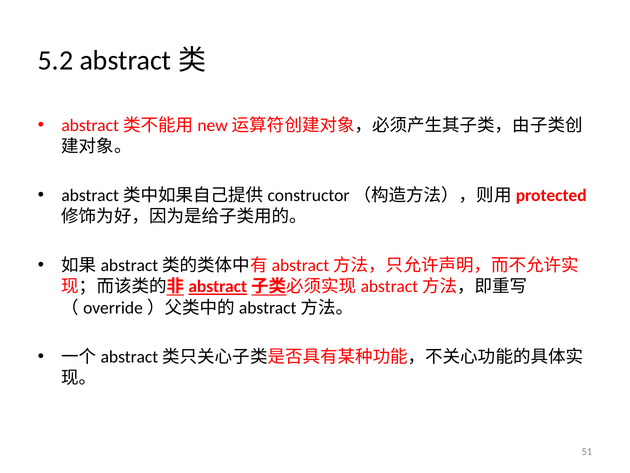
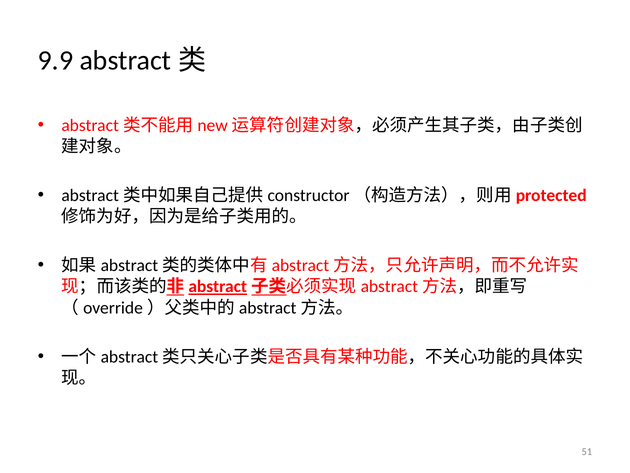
5.2: 5.2 -> 9.9
